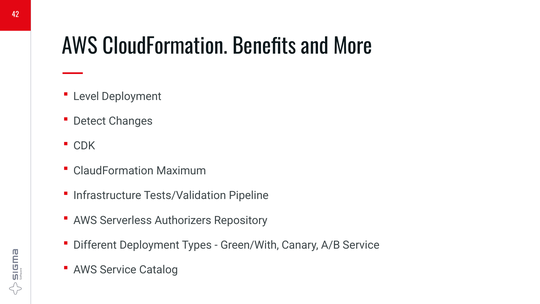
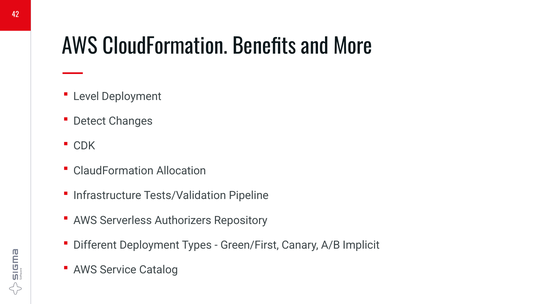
Maximum: Maximum -> Allocation
Green/With: Green/With -> Green/First
A/B Service: Service -> Implicit
